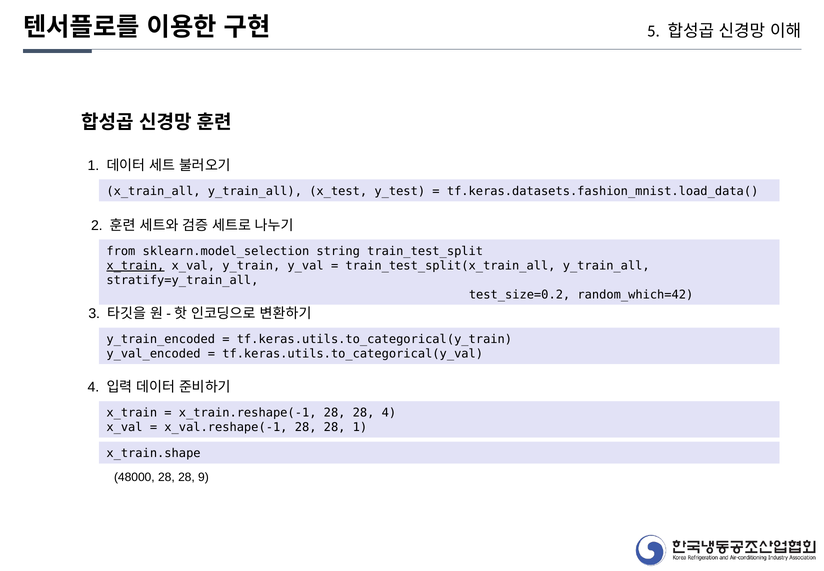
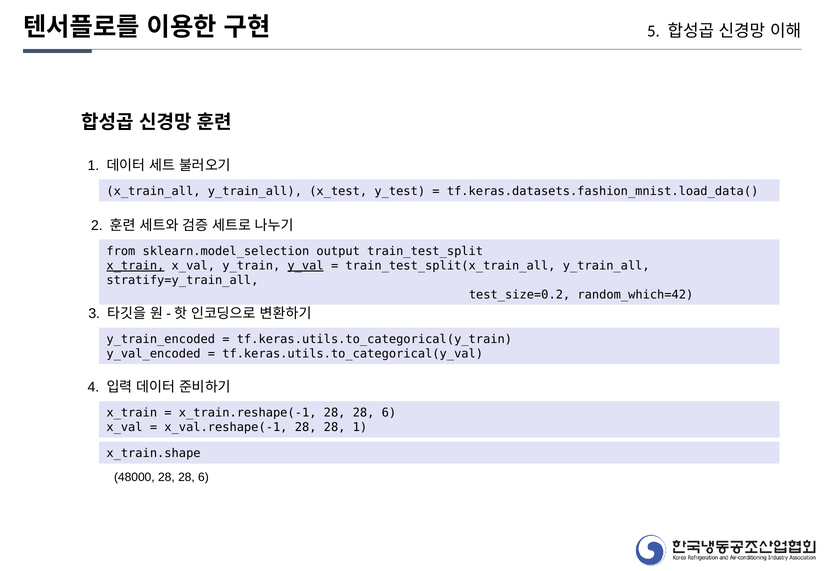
string: string -> output
y_val underline: none -> present
x_train.reshape(-1 28 28 4: 4 -> 6
48000 28 28 9: 9 -> 6
